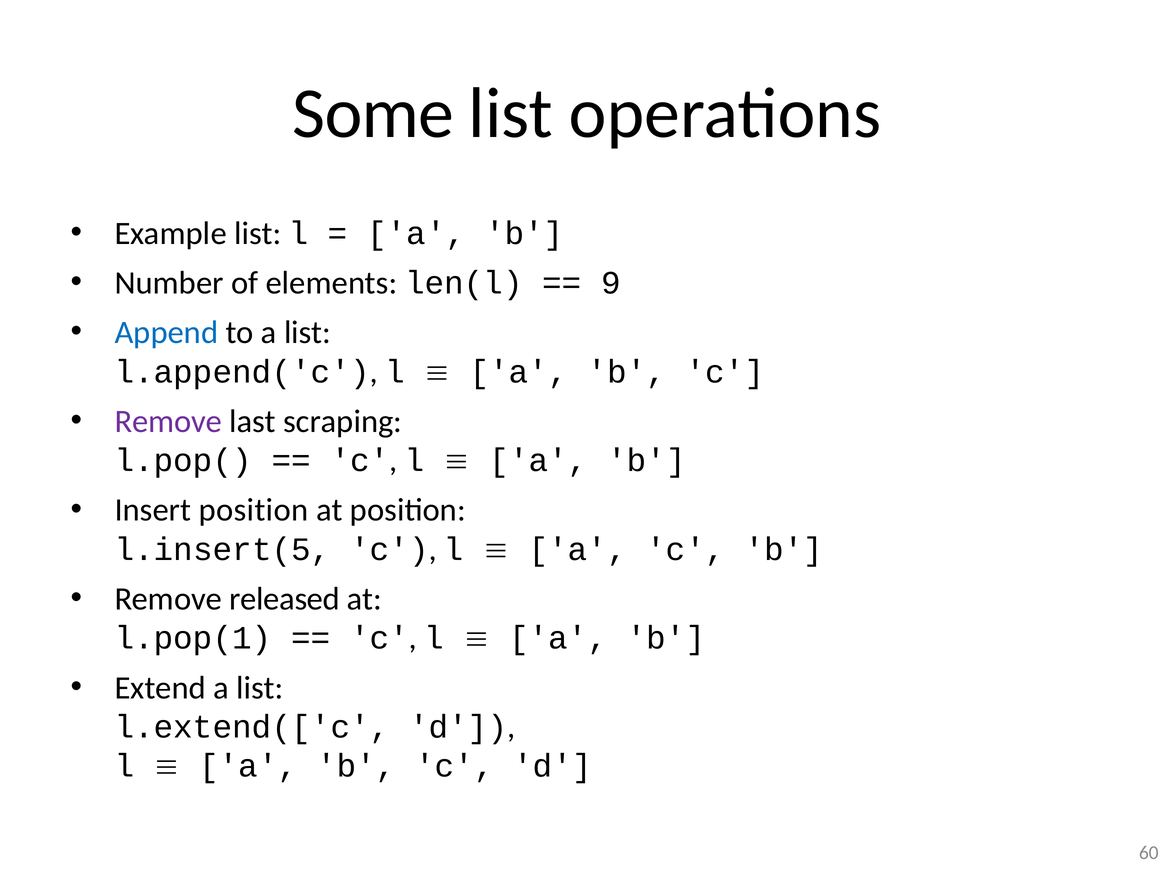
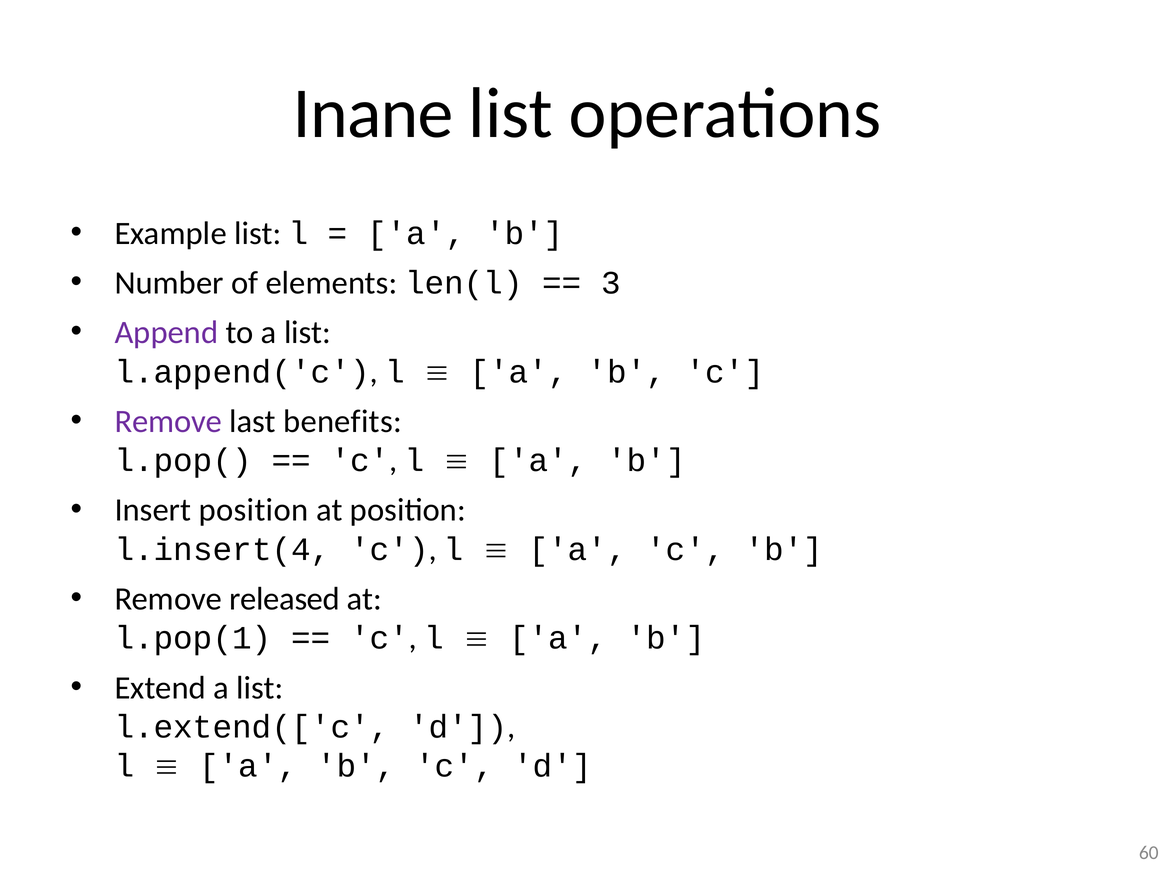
Some: Some -> Inane
9: 9 -> 3
Append colour: blue -> purple
scraping: scraping -> benefits
l.insert(5: l.insert(5 -> l.insert(4
